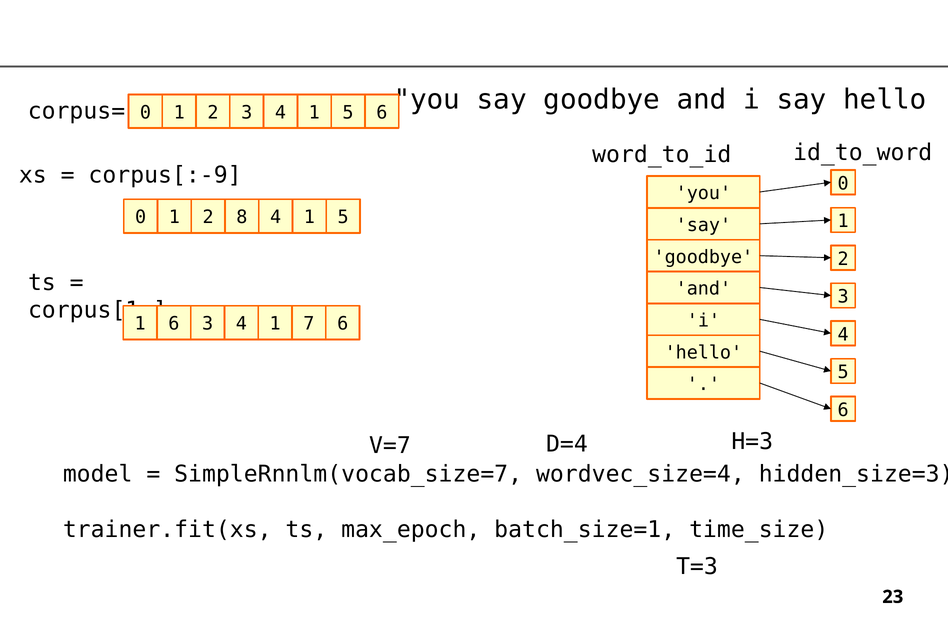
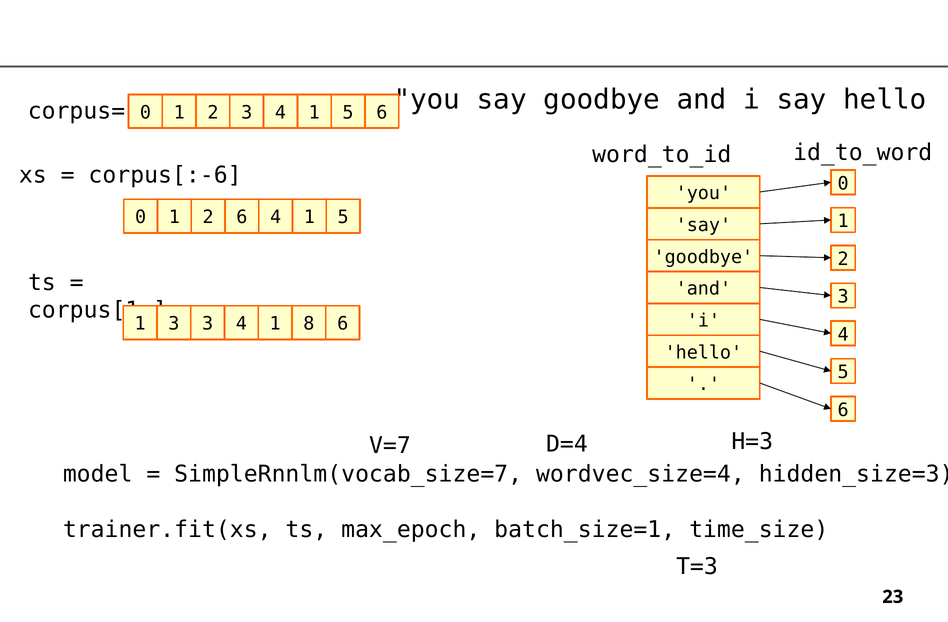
corpus[:-9: corpus[:-9 -> corpus[:-6
2 8: 8 -> 6
6 at (174, 324): 6 -> 3
7: 7 -> 8
